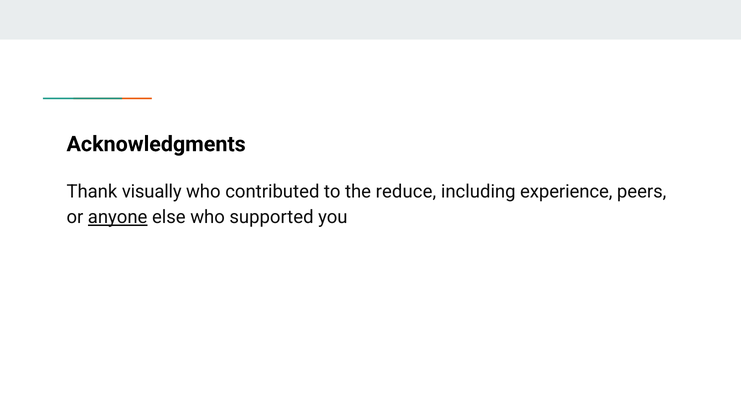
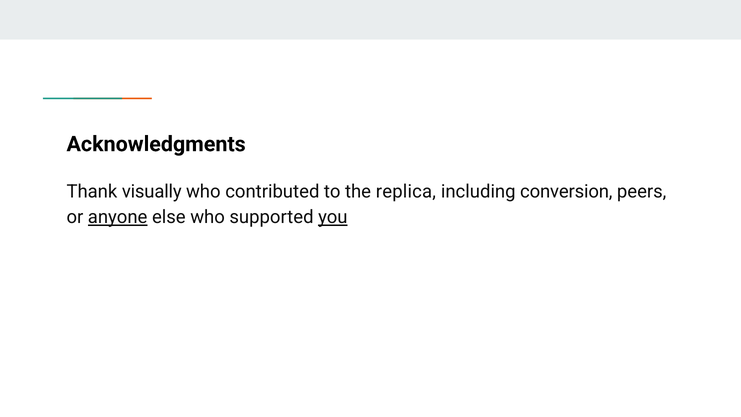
reduce: reduce -> replica
experience: experience -> conversion
you underline: none -> present
